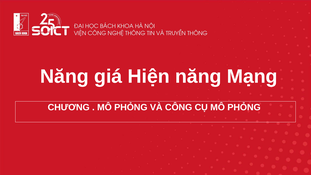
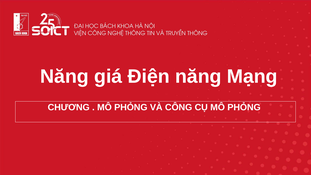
Hiện: Hiện -> Điện
